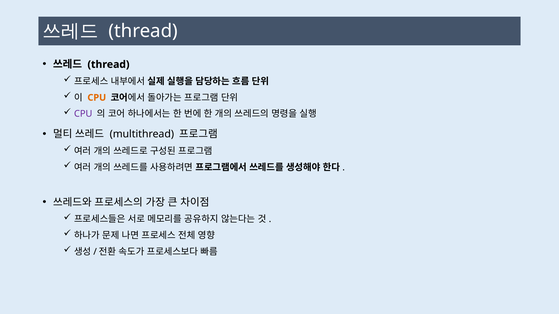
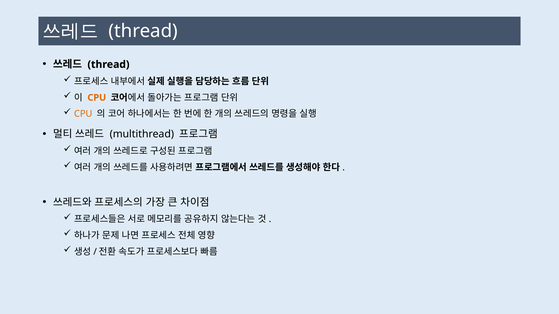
CPU at (83, 114) colour: purple -> orange
